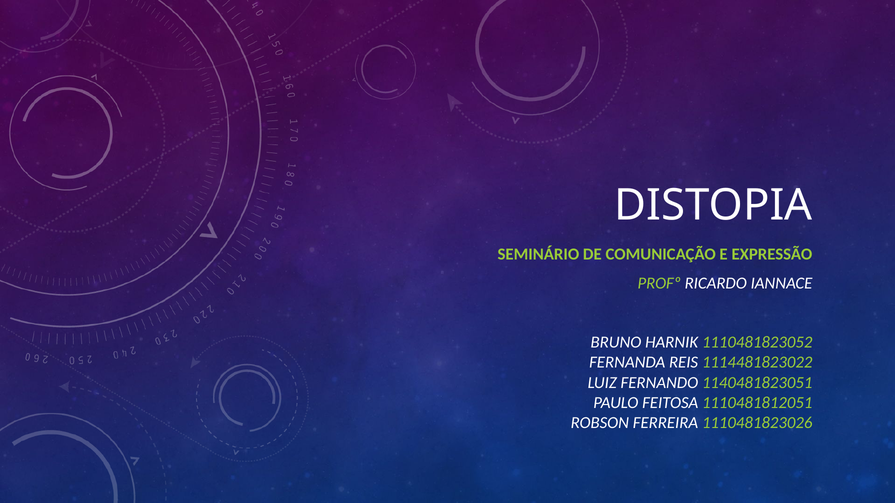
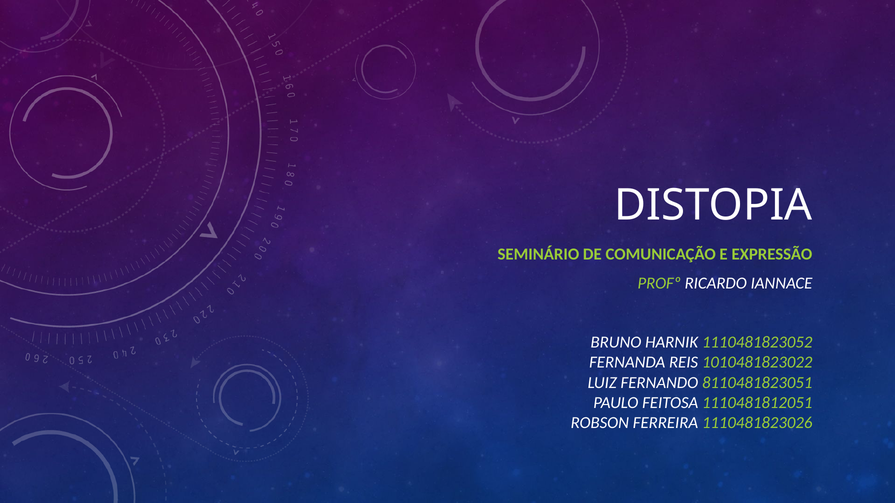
1114481823022: 1114481823022 -> 1010481823022
1140481823051: 1140481823051 -> 8110481823051
